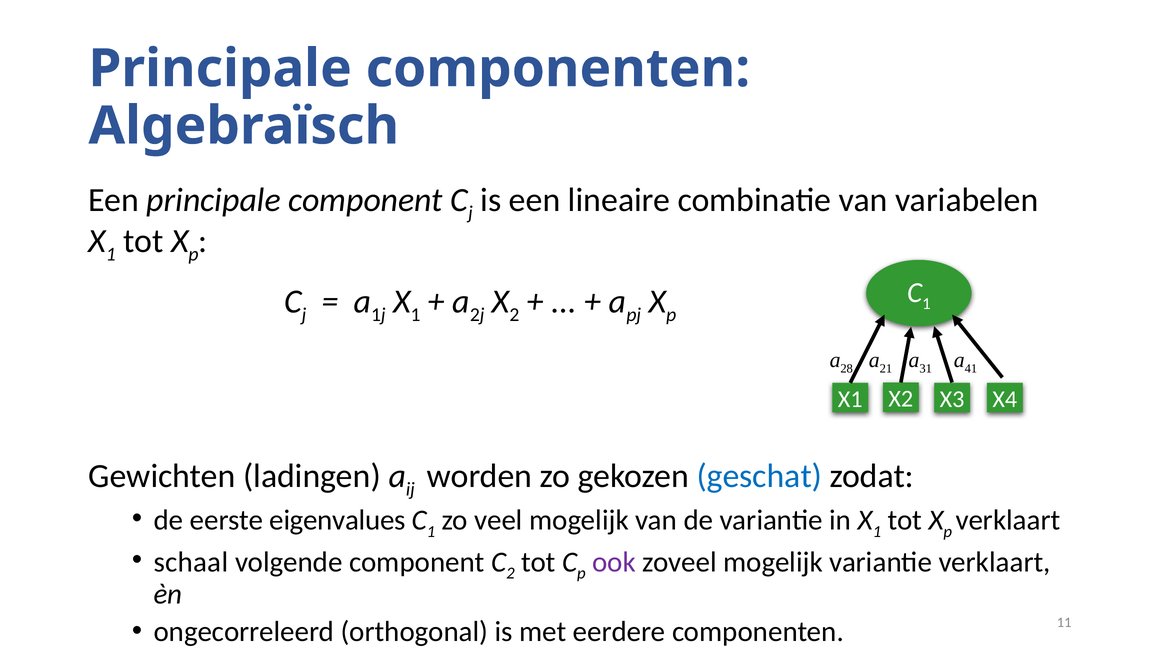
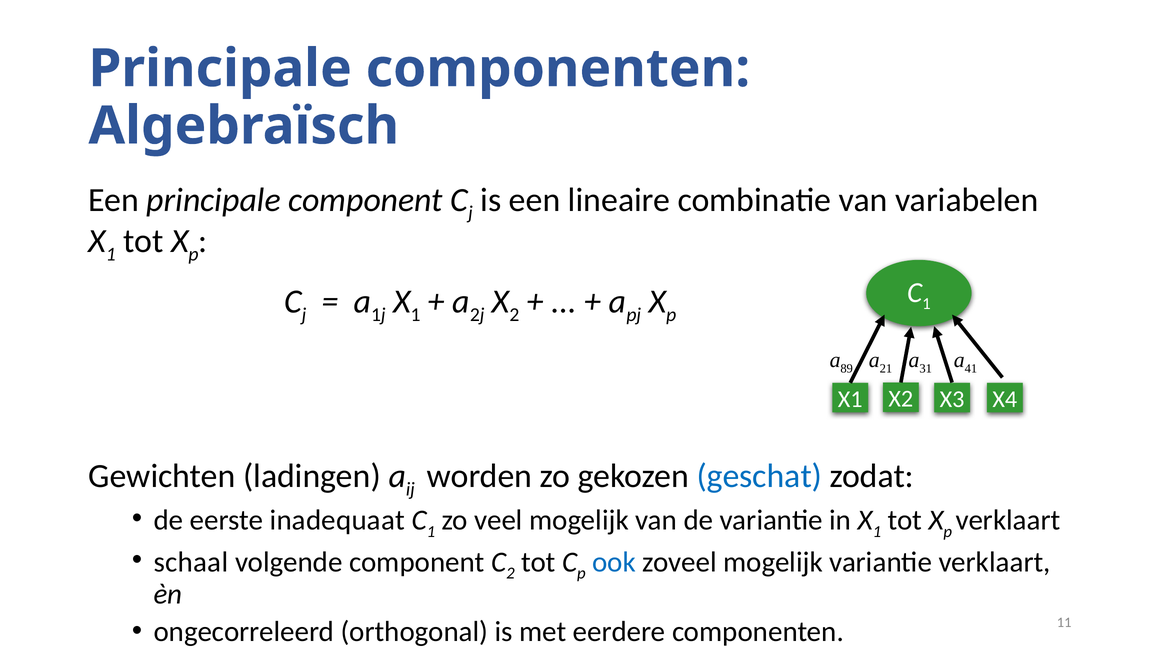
28: 28 -> 89
eigenvalues: eigenvalues -> inadequaat
ook colour: purple -> blue
